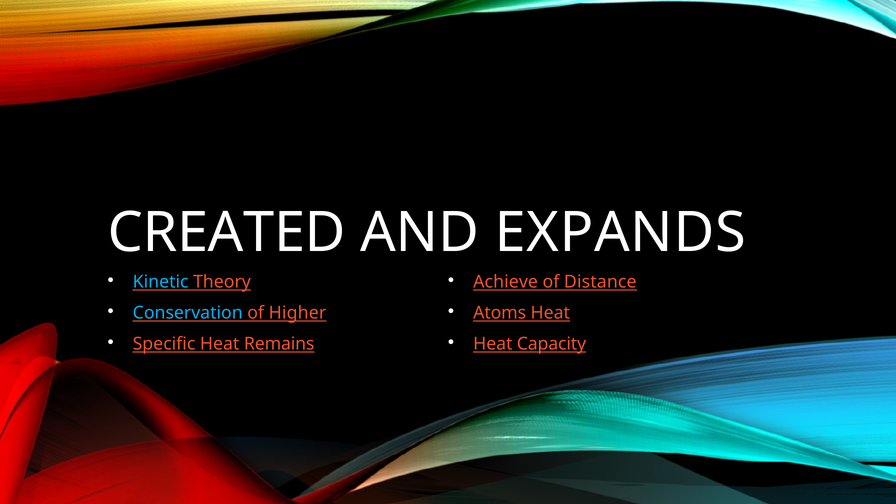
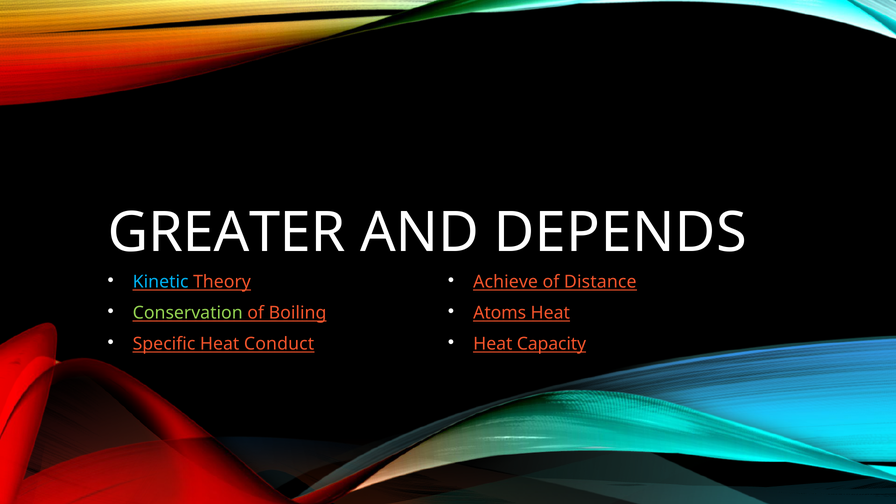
CREATED: CREATED -> GREATER
EXPANDS: EXPANDS -> DEPENDS
Conservation colour: light blue -> light green
Higher: Higher -> Boiling
Remains: Remains -> Conduct
